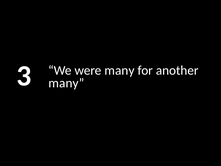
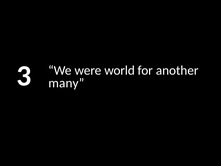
were many: many -> world
